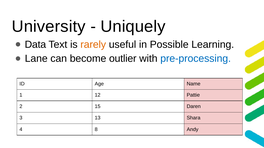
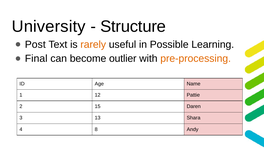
Uniquely: Uniquely -> Structure
Data: Data -> Post
Lane: Lane -> Final
pre-processing colour: blue -> orange
